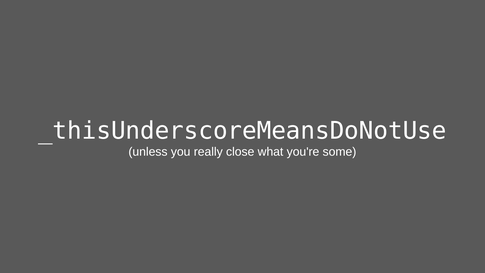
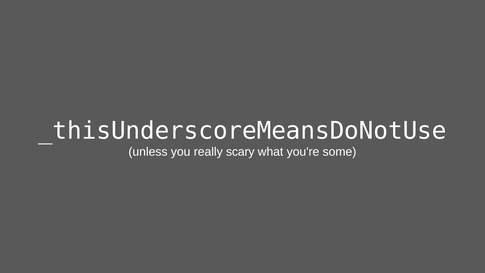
close: close -> scary
